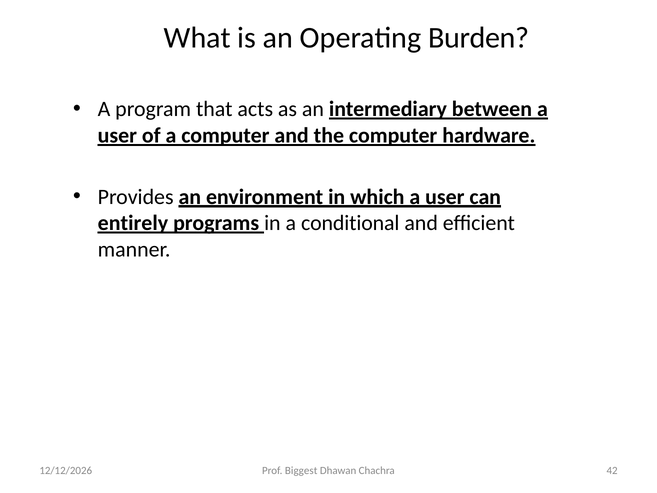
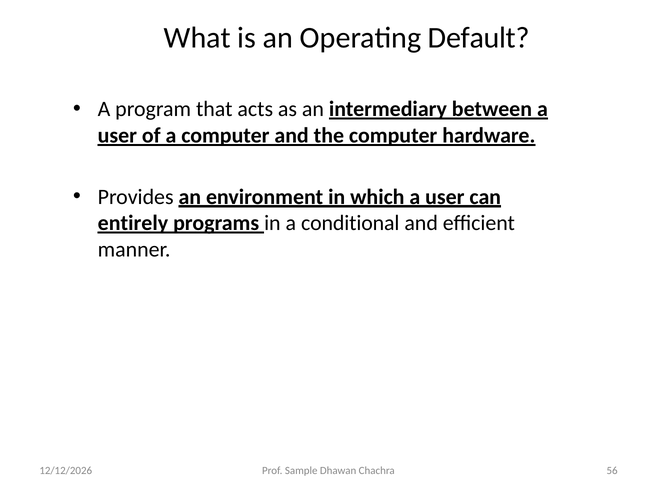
Burden: Burden -> Default
Biggest: Biggest -> Sample
42: 42 -> 56
